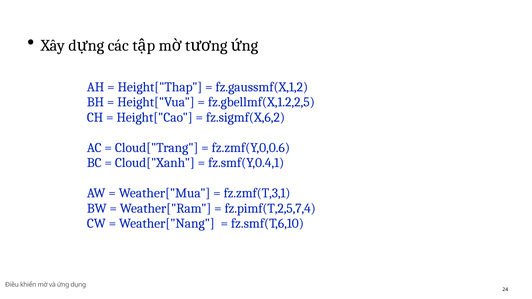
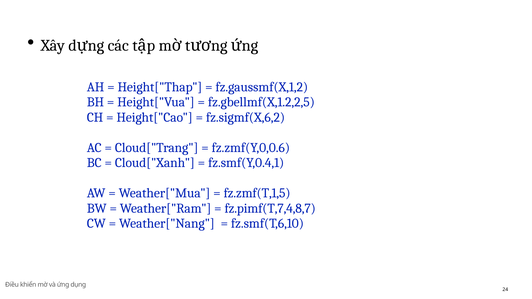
fz.zmf(T,3,1: fz.zmf(T,3,1 -> fz.zmf(T,1,5
fz.pimf(T,2,5,7,4: fz.pimf(T,2,5,7,4 -> fz.pimf(T,7,4,8,7
